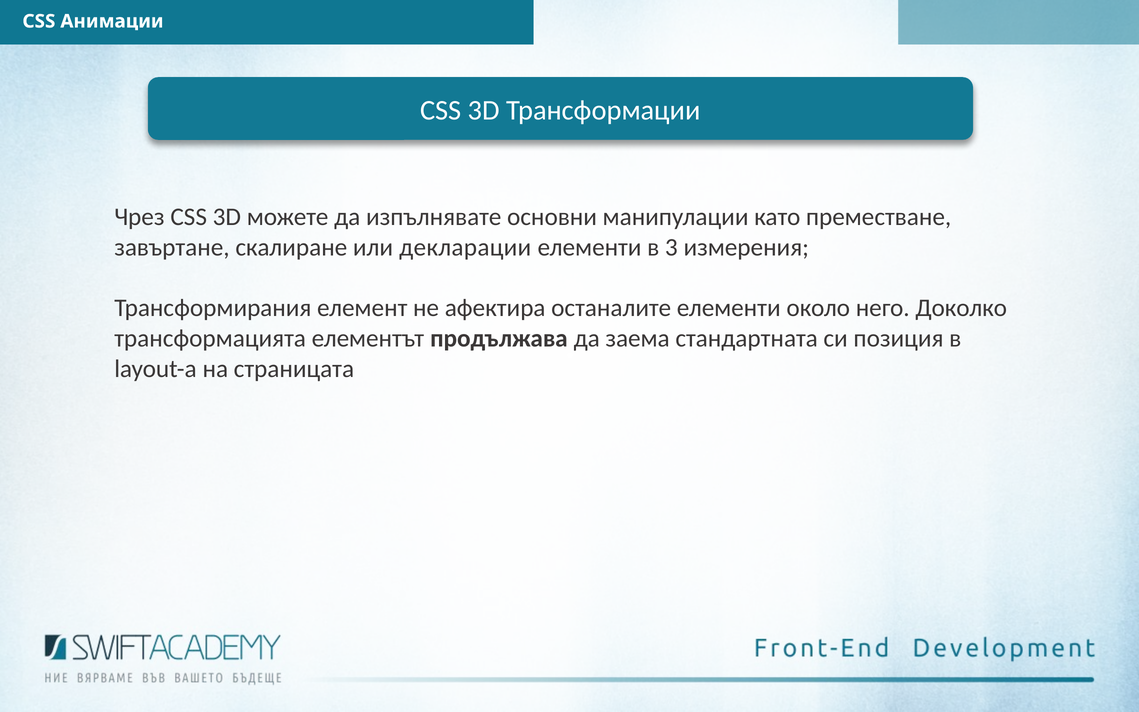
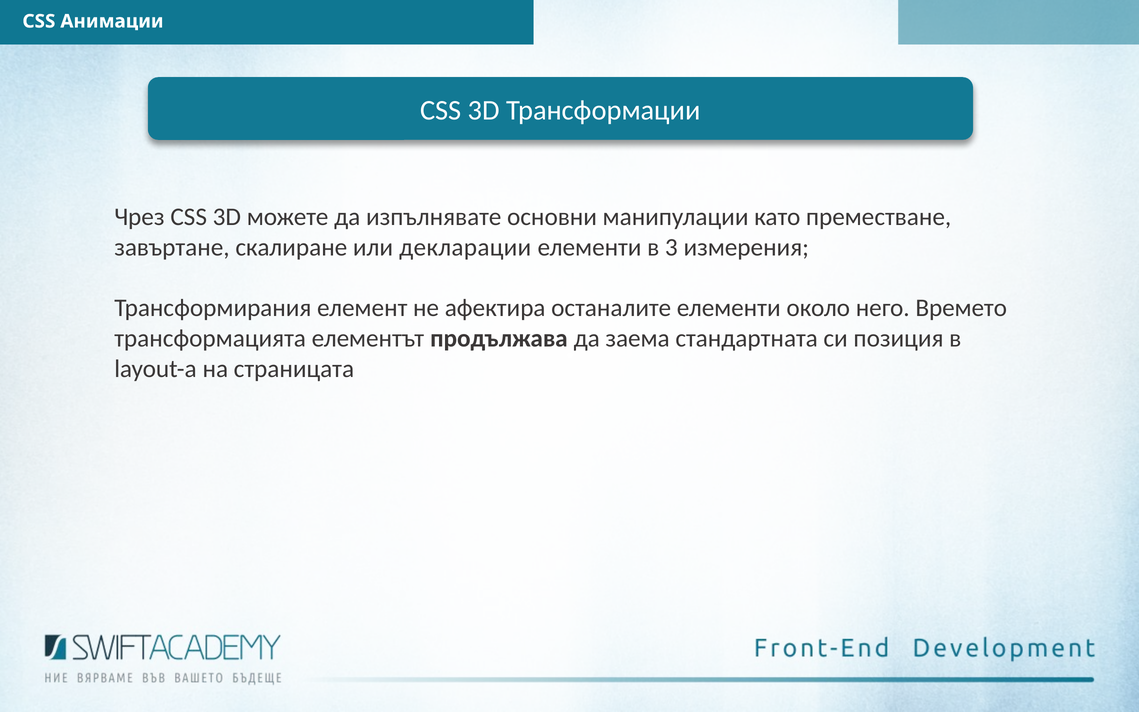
Доколко: Доколко -> Времето
